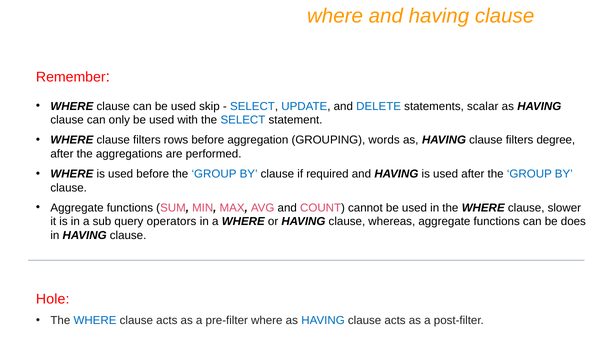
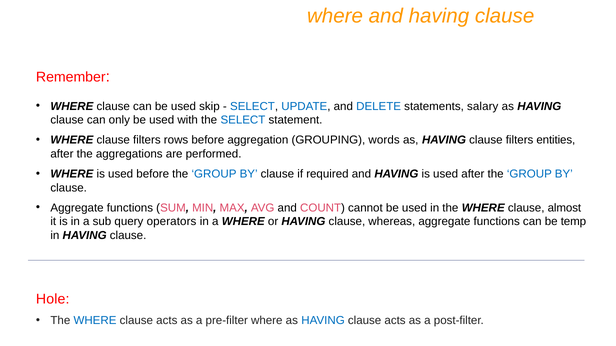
scalar: scalar -> salary
degree: degree -> entities
slower: slower -> almost
does: does -> temp
